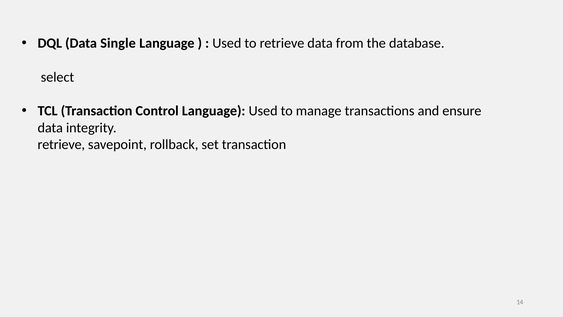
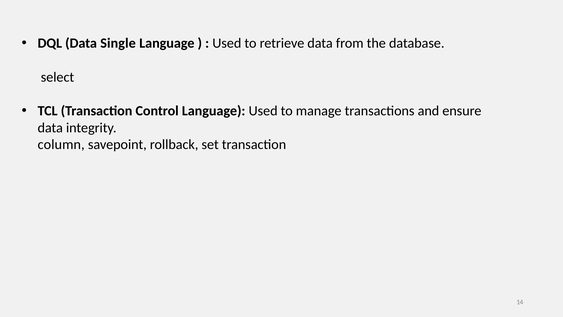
retrieve at (61, 145): retrieve -> column
